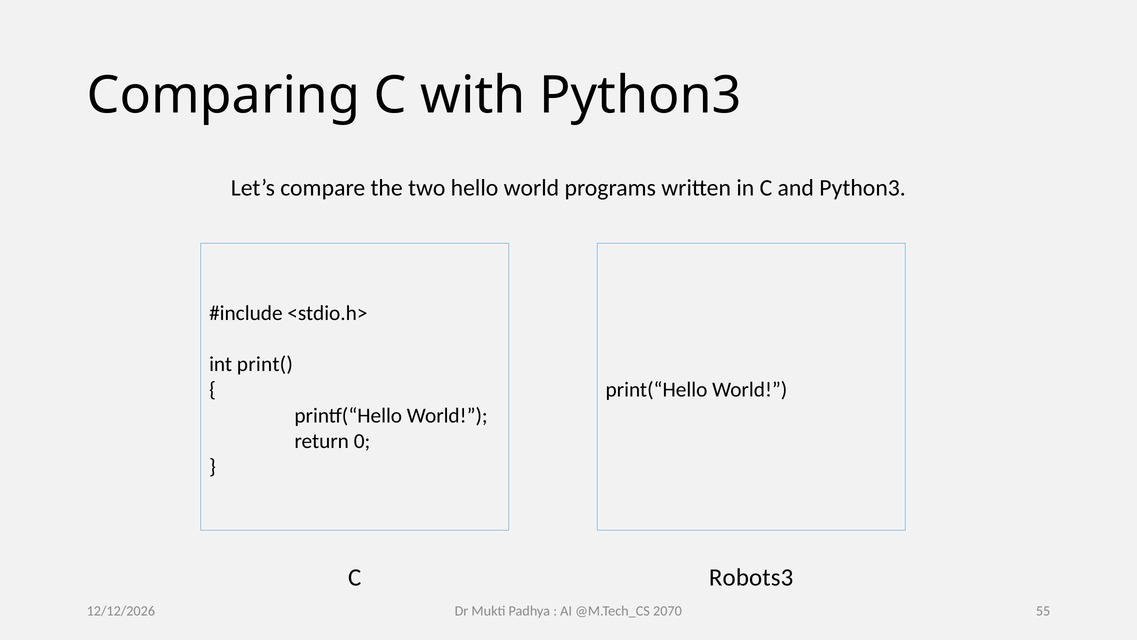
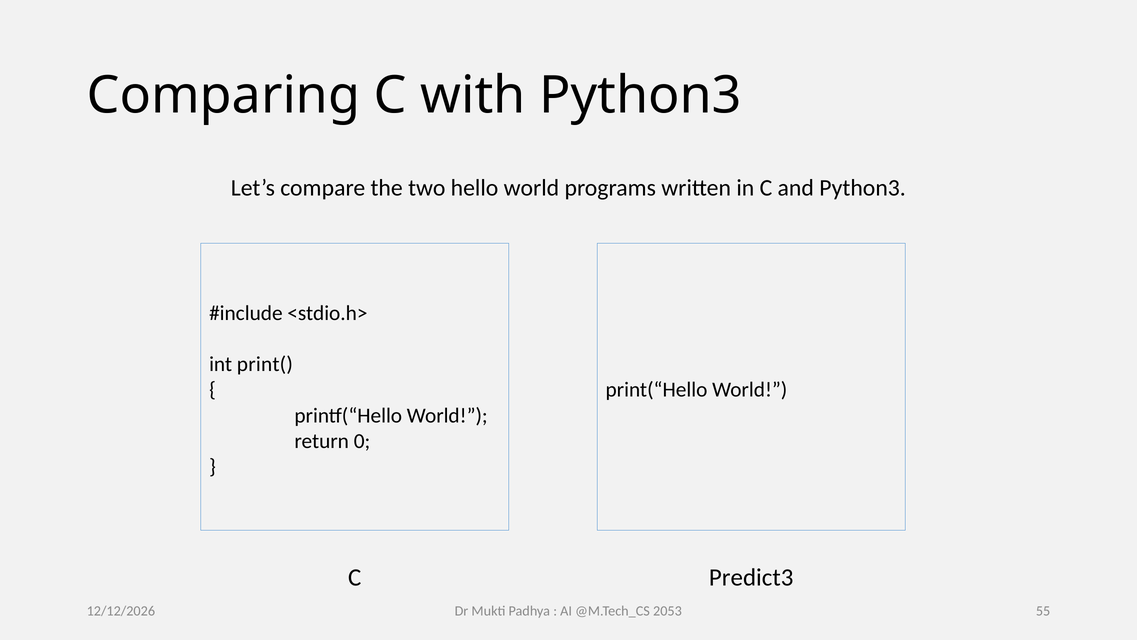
Robots3: Robots3 -> Predict3
2070: 2070 -> 2053
